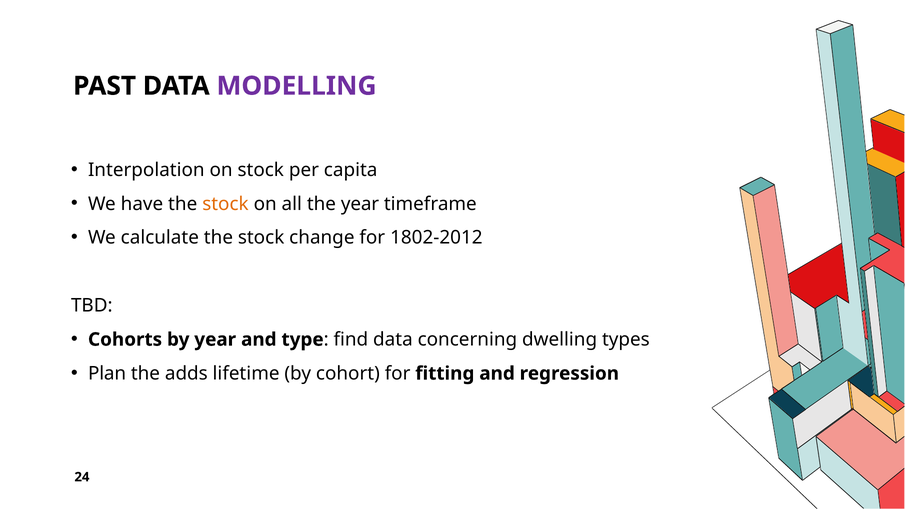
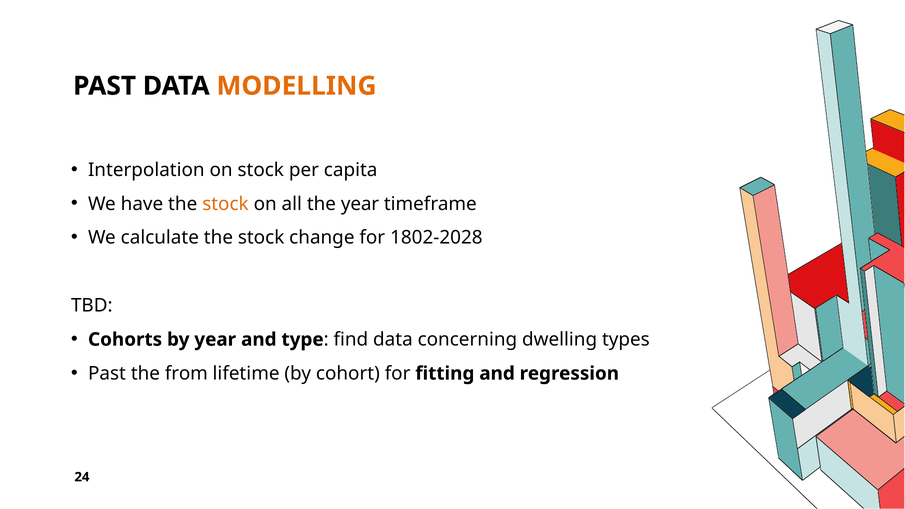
MODELLING colour: purple -> orange
1802-2012: 1802-2012 -> 1802-2028
Plan at (107, 373): Plan -> Past
adds: adds -> from
